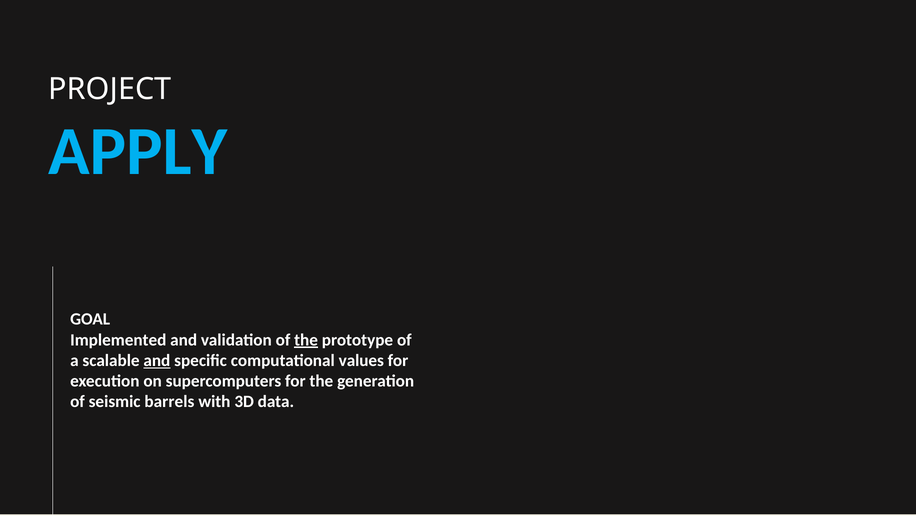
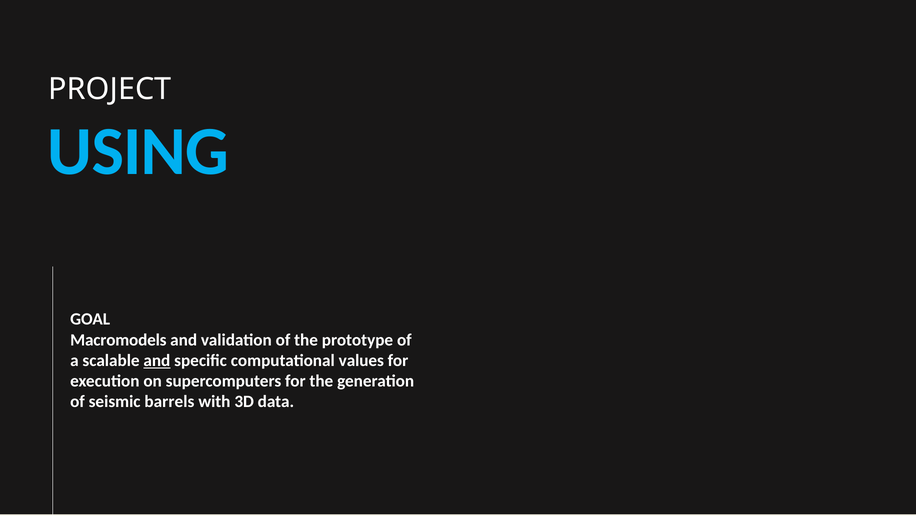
APPLY: APPLY -> USING
Implemented: Implemented -> Macromodels
the at (306, 339) underline: present -> none
